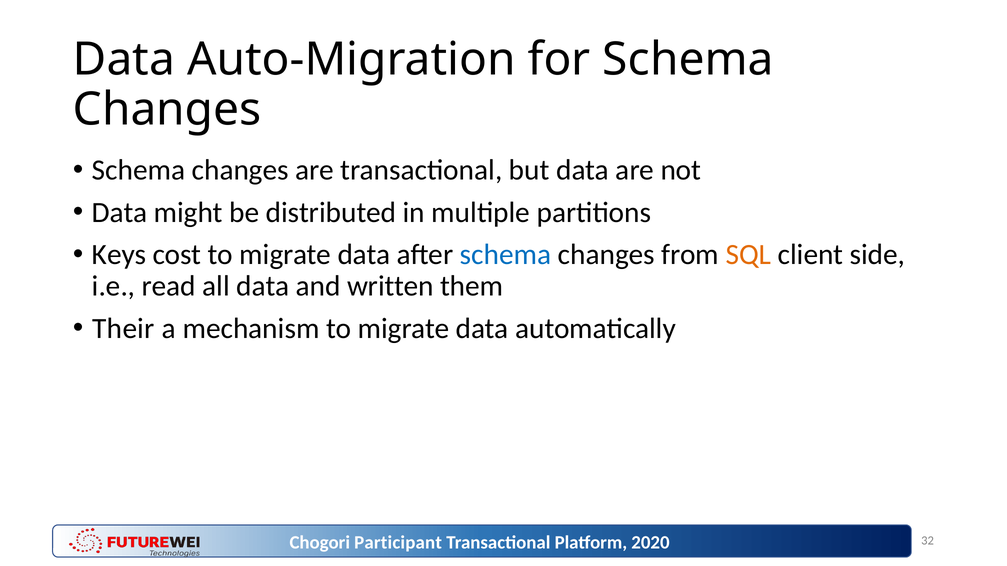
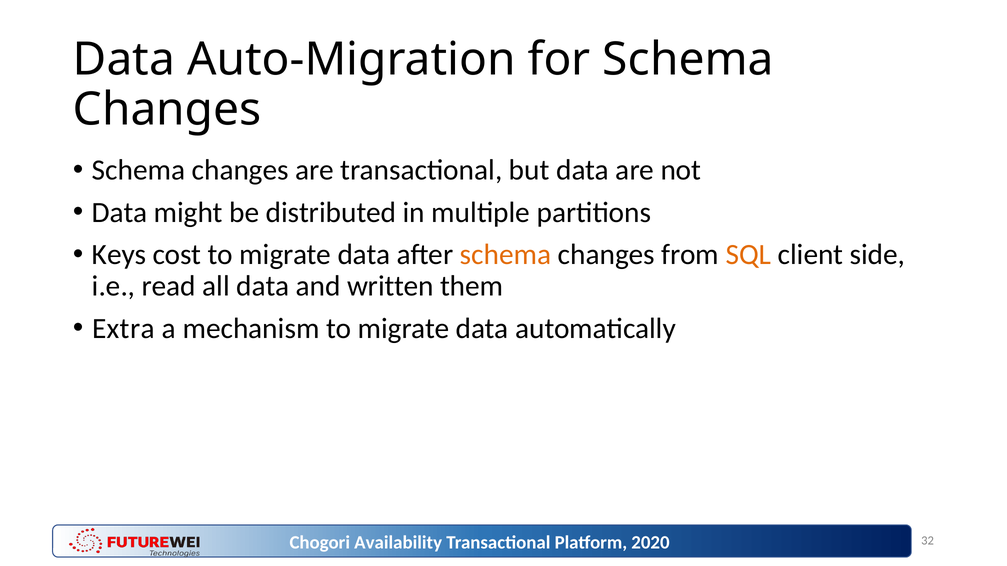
schema at (506, 255) colour: blue -> orange
Their: Their -> Extra
Participant: Participant -> Availability
